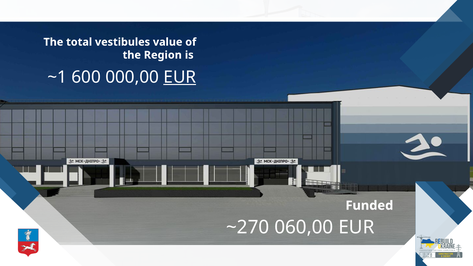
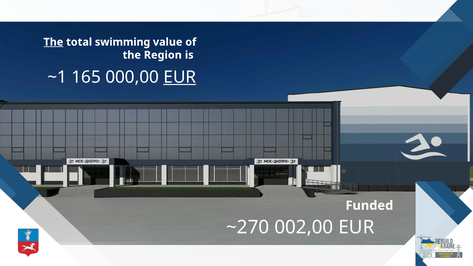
The at (53, 42) underline: none -> present
vestibules: vestibules -> swimming
600: 600 -> 165
060,00: 060,00 -> 002,00
